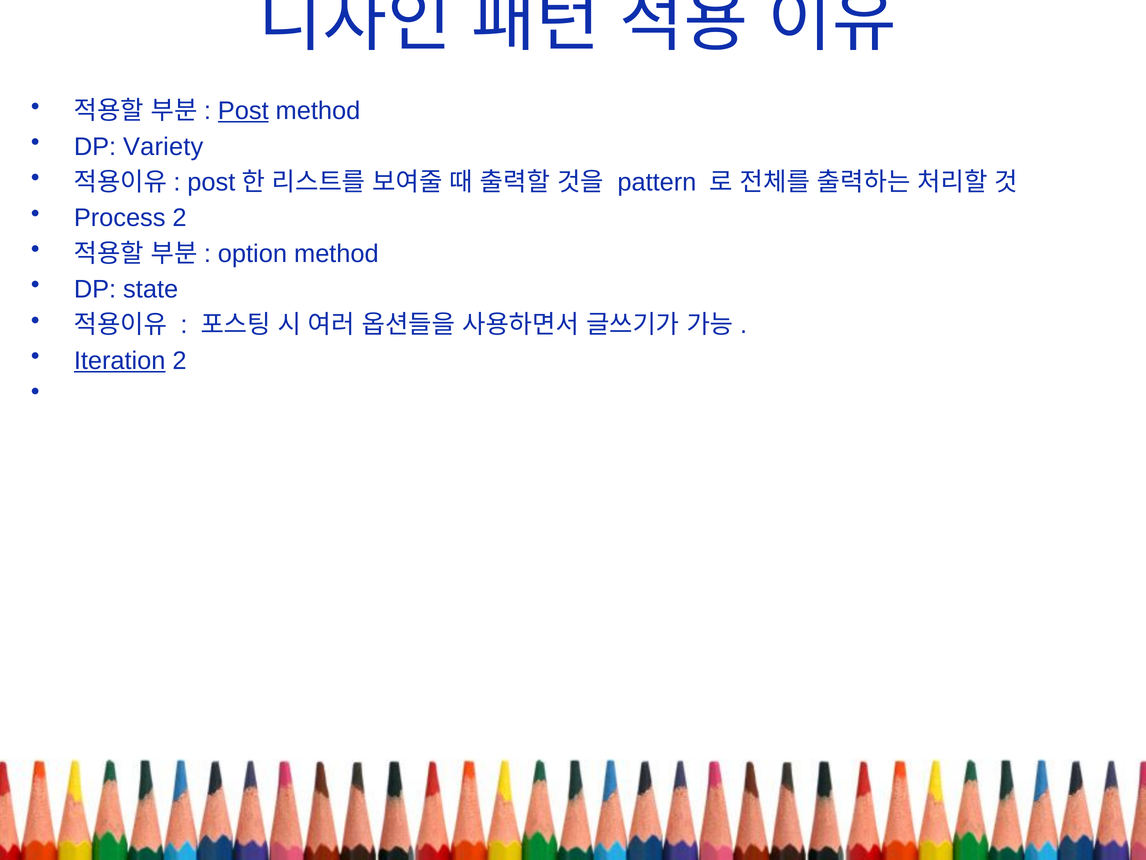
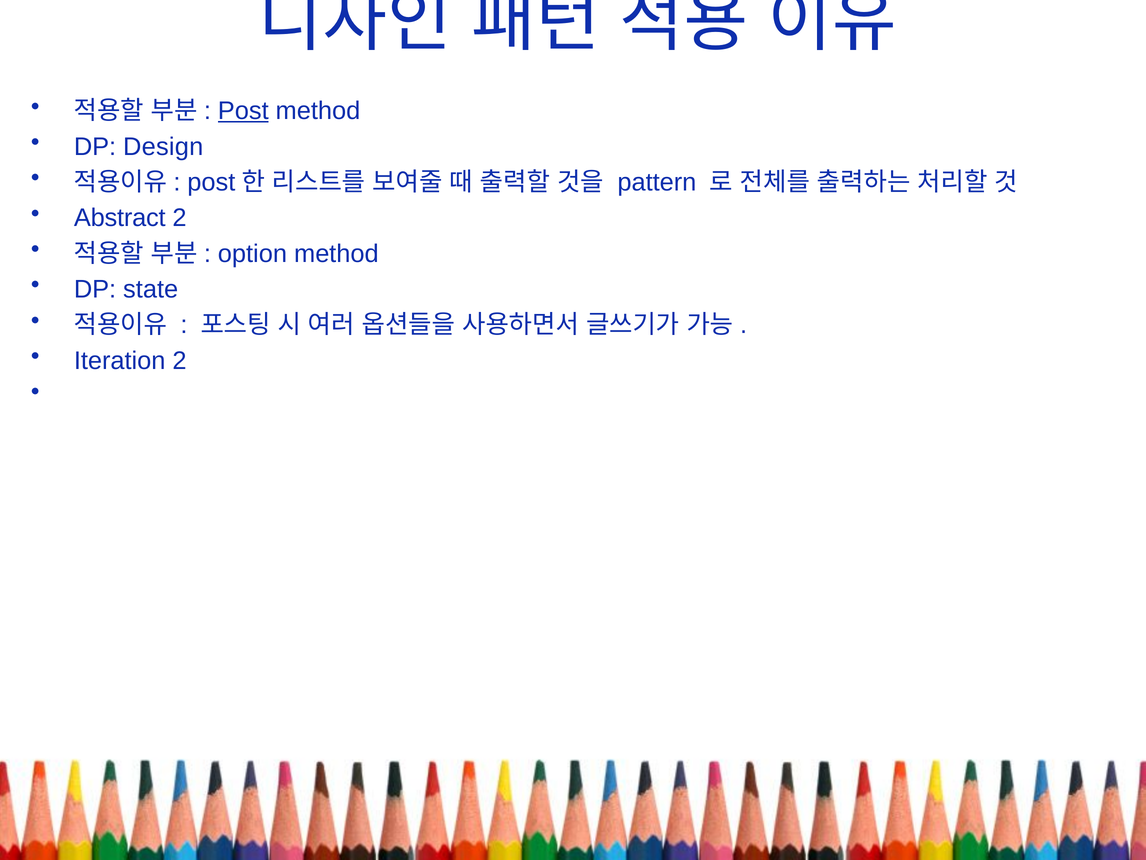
Variety: Variety -> Design
Process: Process -> Abstract
Iteration underline: present -> none
